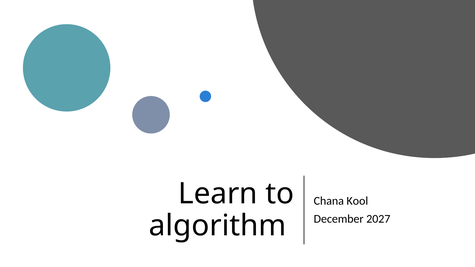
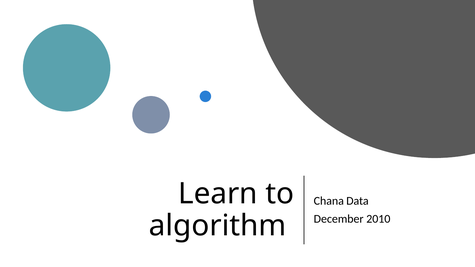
Kool: Kool -> Data
2027: 2027 -> 2010
